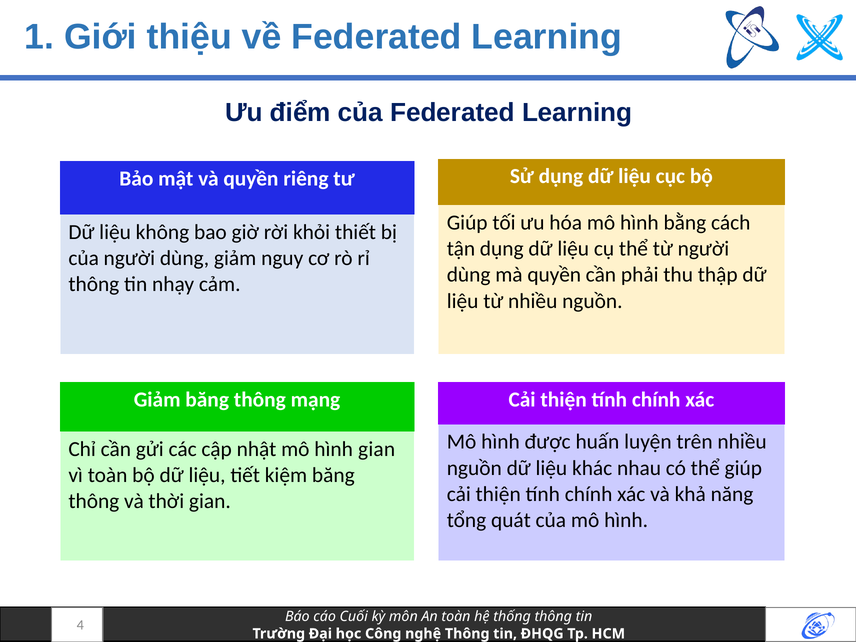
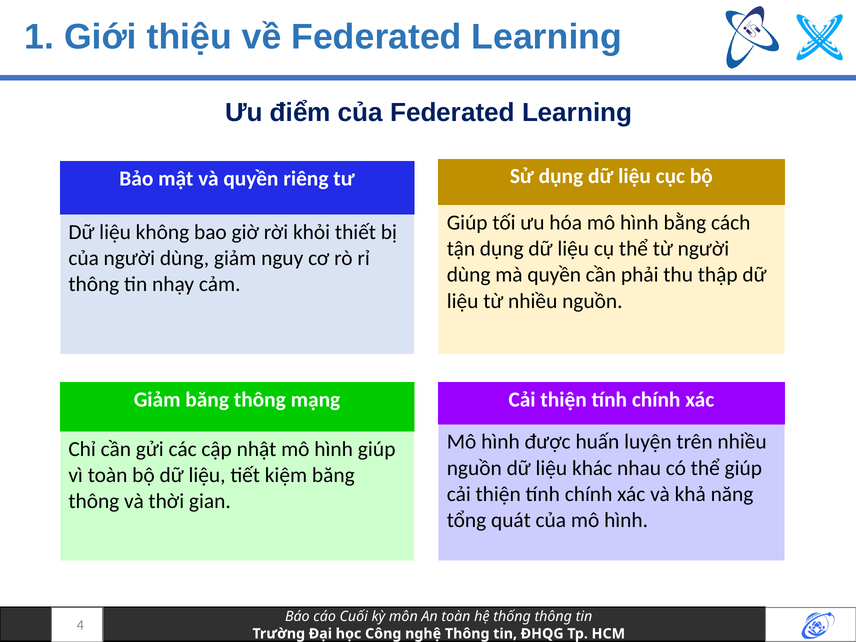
hình gian: gian -> giúp
